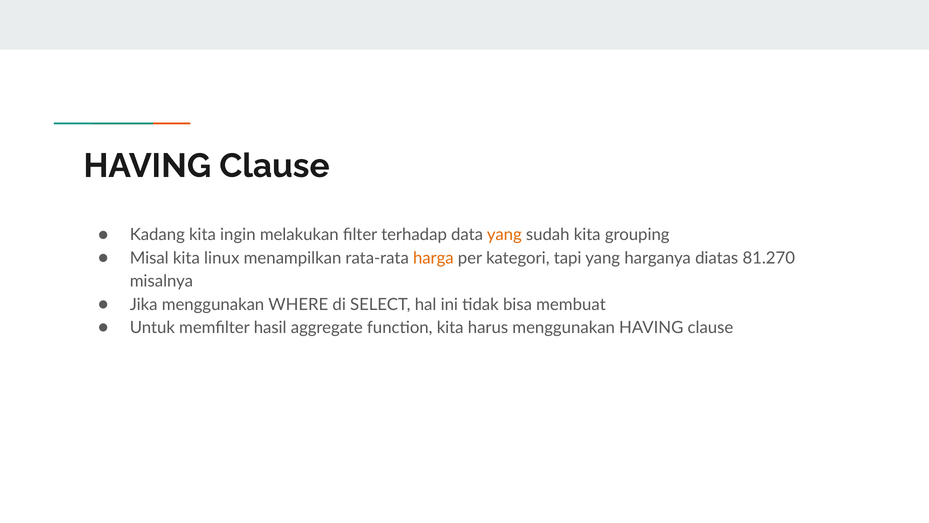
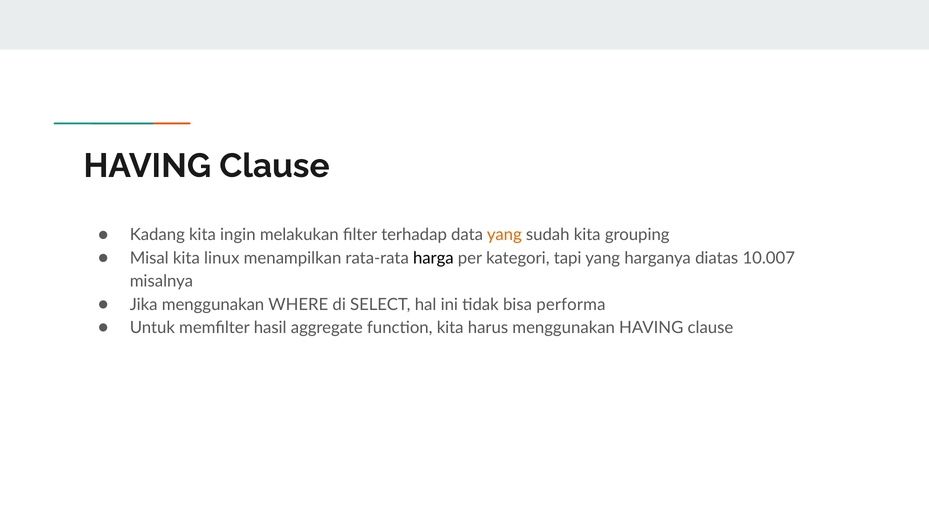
harga colour: orange -> black
81.270: 81.270 -> 10.007
membuat: membuat -> performa
